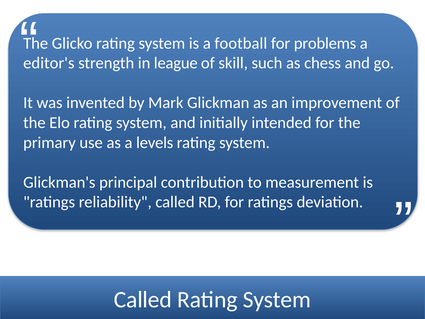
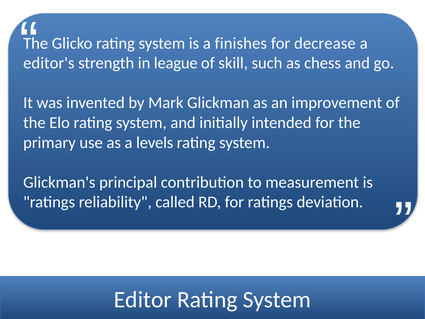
football: football -> finishes
problems: problems -> decrease
Called at (143, 299): Called -> Editor
